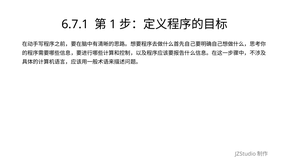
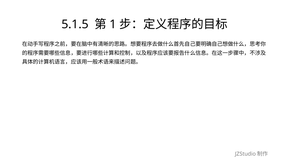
6.7.1: 6.7.1 -> 5.1.5
